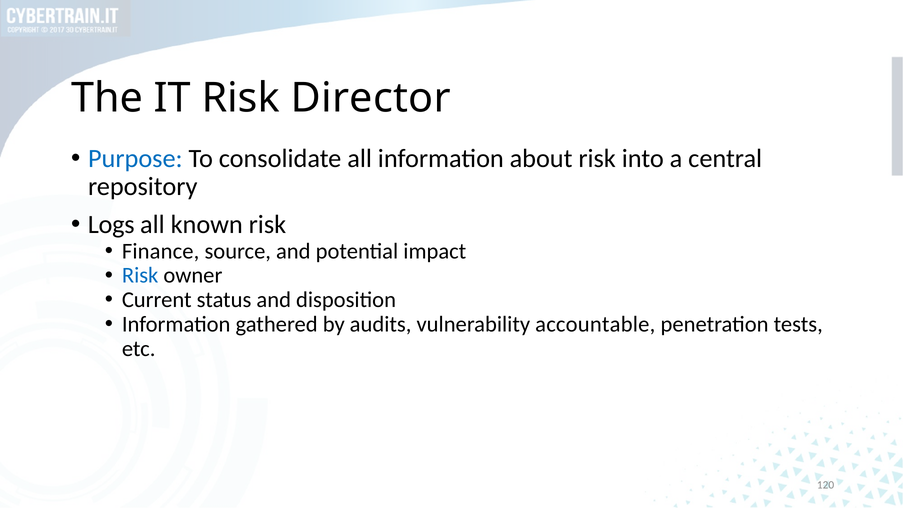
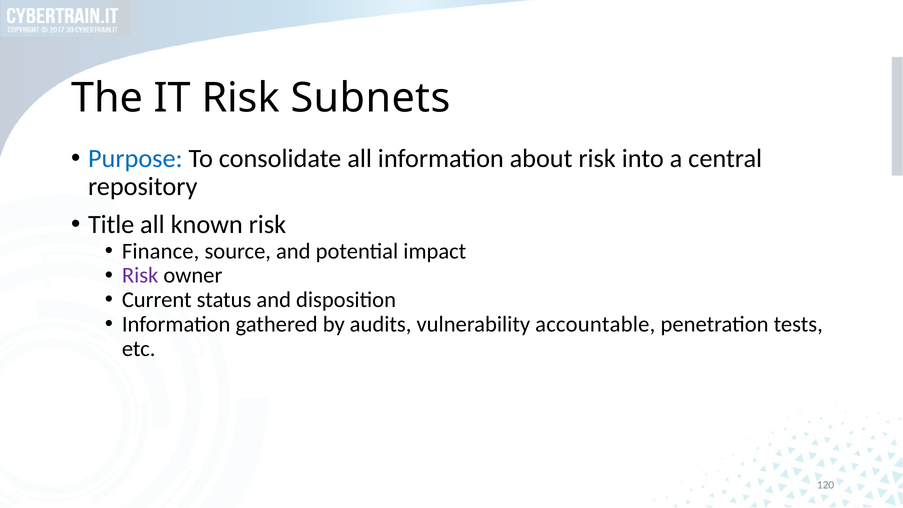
Director: Director -> Subnets
Logs: Logs -> Title
Risk at (140, 275) colour: blue -> purple
